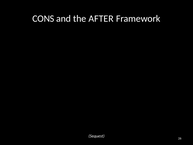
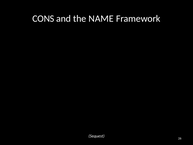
AFTER: AFTER -> NAME
